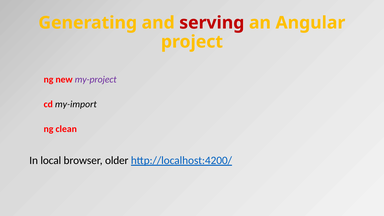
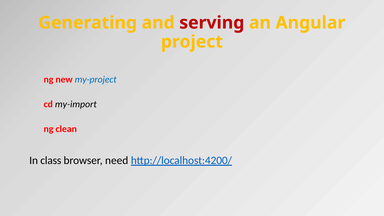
my-project colour: purple -> blue
local: local -> class
older: older -> need
